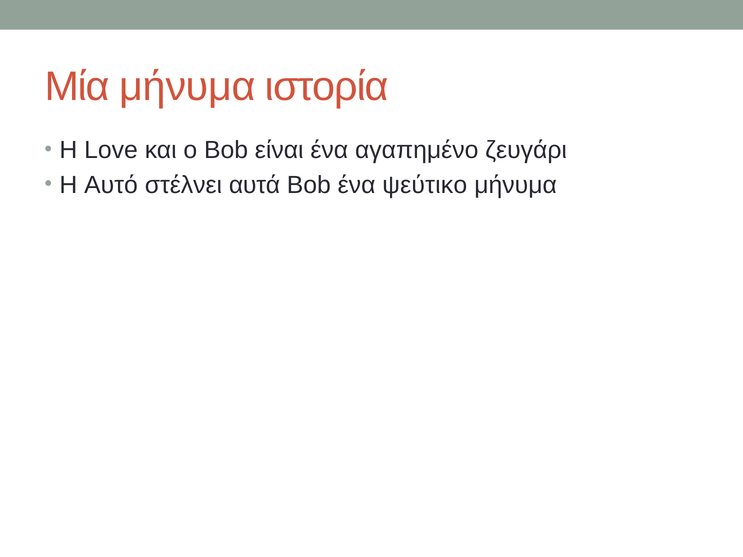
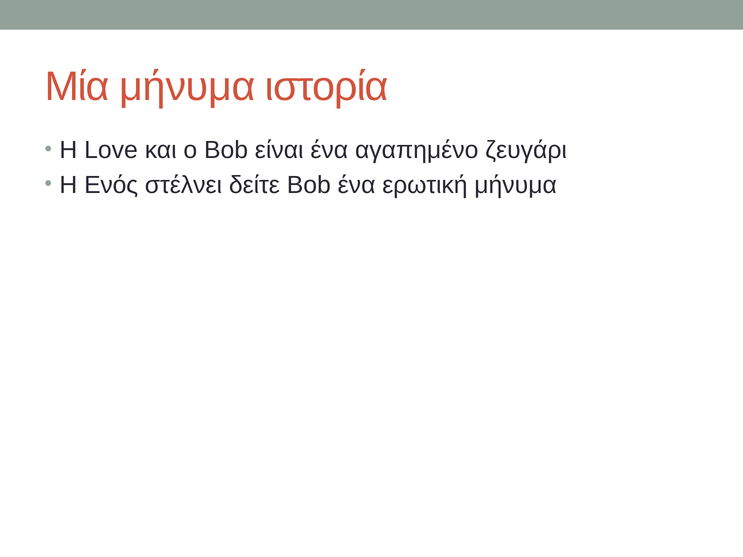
Αυτό: Αυτό -> Ενός
αυτά: αυτά -> δείτε
ψεύτικο: ψεύτικο -> ερωτική
